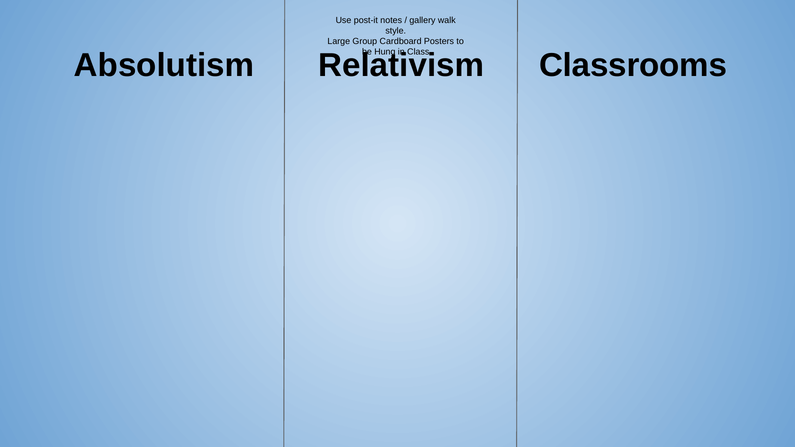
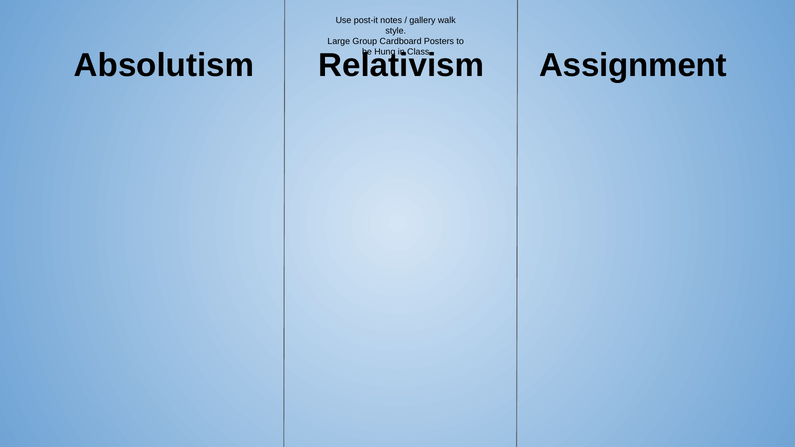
Classrooms: Classrooms -> Assignment
